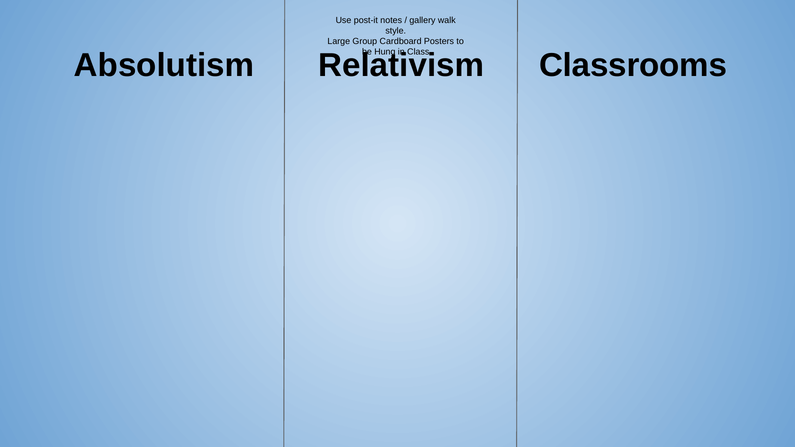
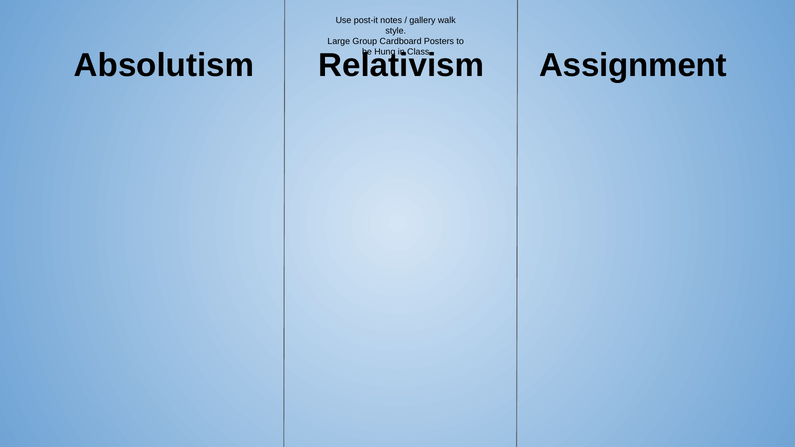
Classrooms: Classrooms -> Assignment
